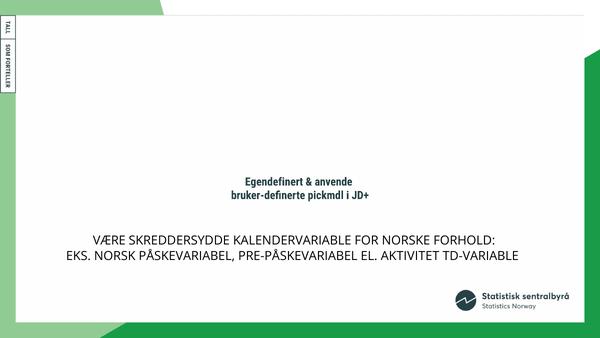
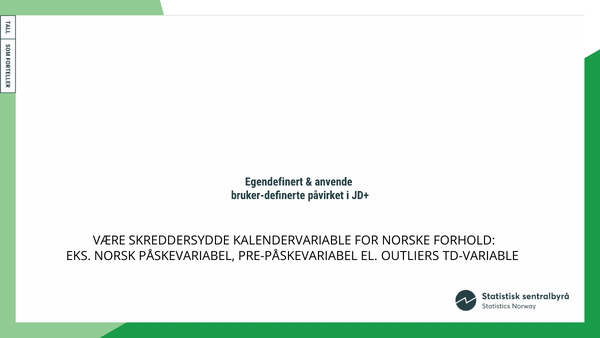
pickmdl: pickmdl -> påvirket
AKTIVITET: AKTIVITET -> OUTLIERS
